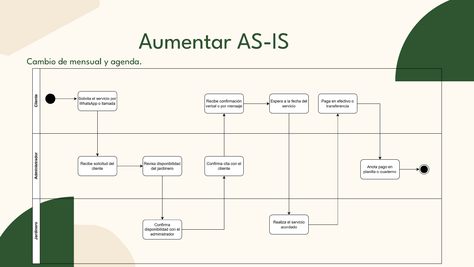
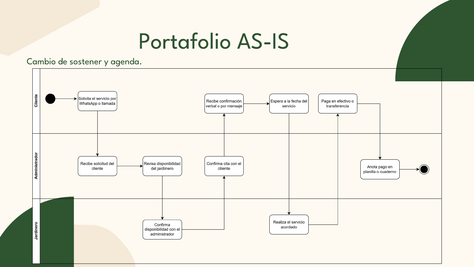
Aumentar: Aumentar -> Portafolio
mensual: mensual -> sostener
